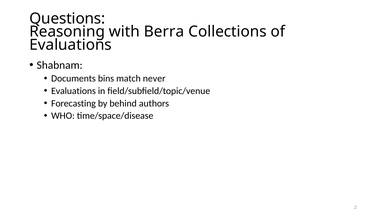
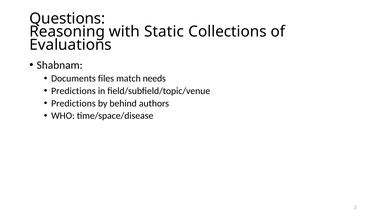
Berra: Berra -> Static
bins: bins -> files
never: never -> needs
Evaluations at (73, 91): Evaluations -> Predictions
Forecasting at (73, 103): Forecasting -> Predictions
